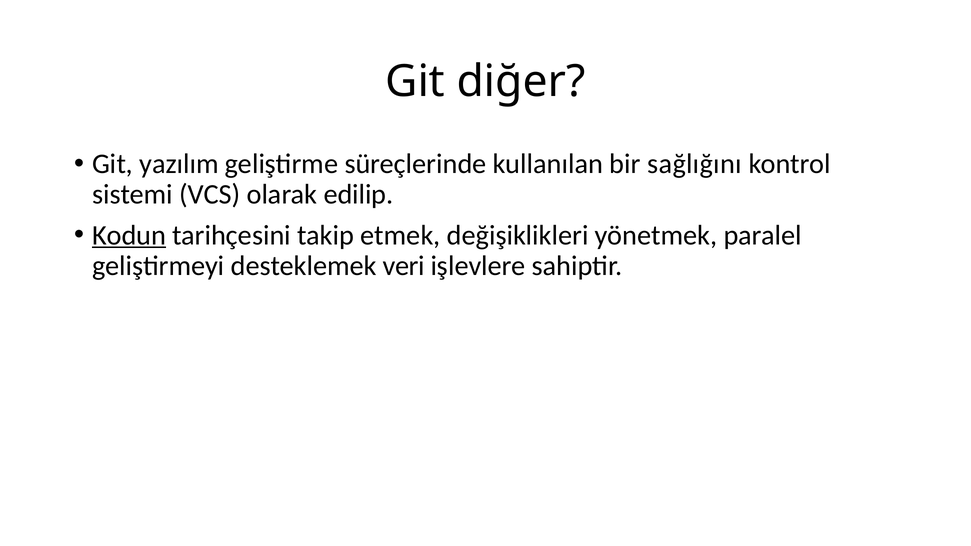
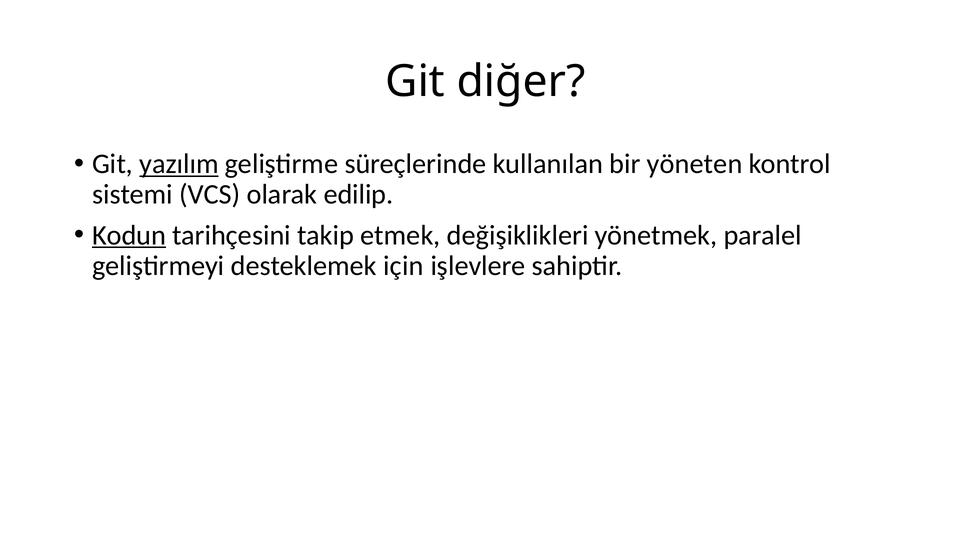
yazılım underline: none -> present
sağlığını: sağlığını -> yöneten
veri: veri -> için
